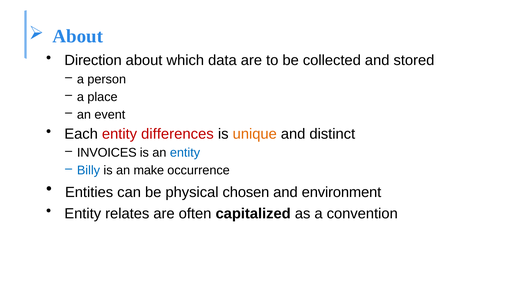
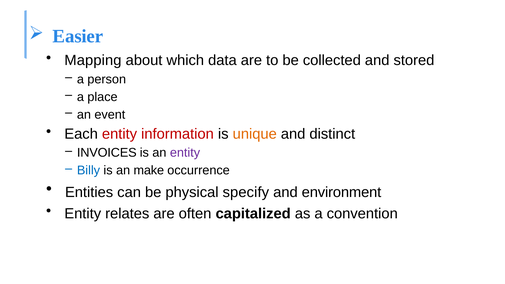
About at (78, 36): About -> Easier
Direction: Direction -> Mapping
differences: differences -> information
entity at (185, 153) colour: blue -> purple
chosen: chosen -> specify
